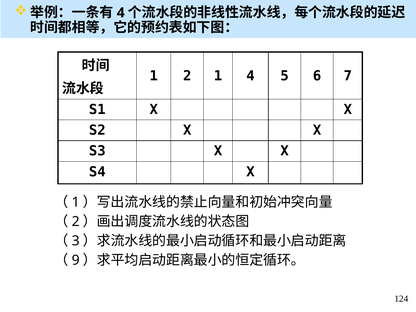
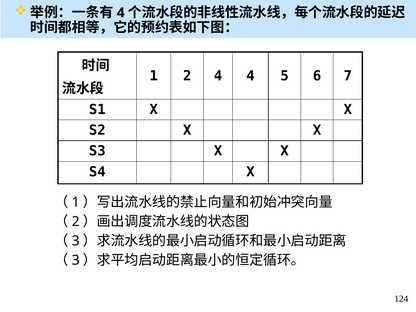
2 1: 1 -> 4
9 at (76, 260): 9 -> 3
